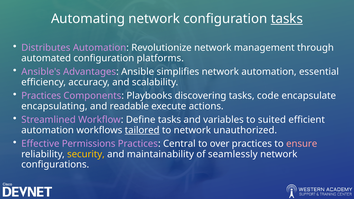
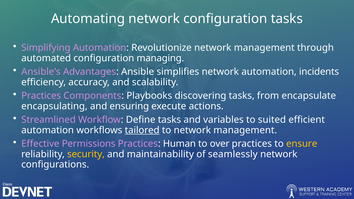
tasks at (287, 19) underline: present -> none
Distributes: Distributes -> Simplifying
platforms: platforms -> managing
essential: essential -> incidents
code: code -> from
readable: readable -> ensuring
to network unauthorized: unauthorized -> management
Central: Central -> Human
ensure colour: pink -> yellow
